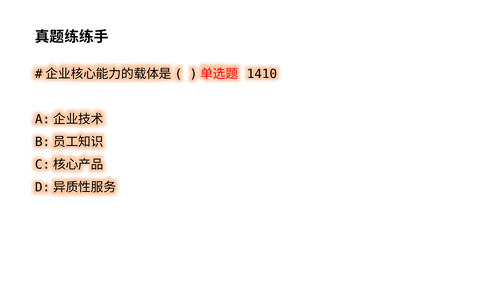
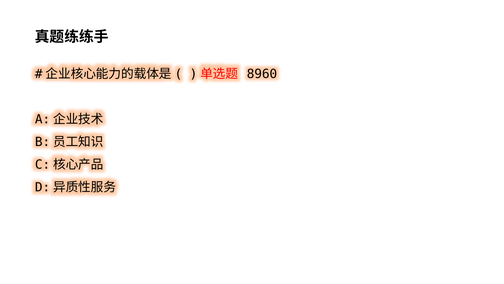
1410: 1410 -> 8960
